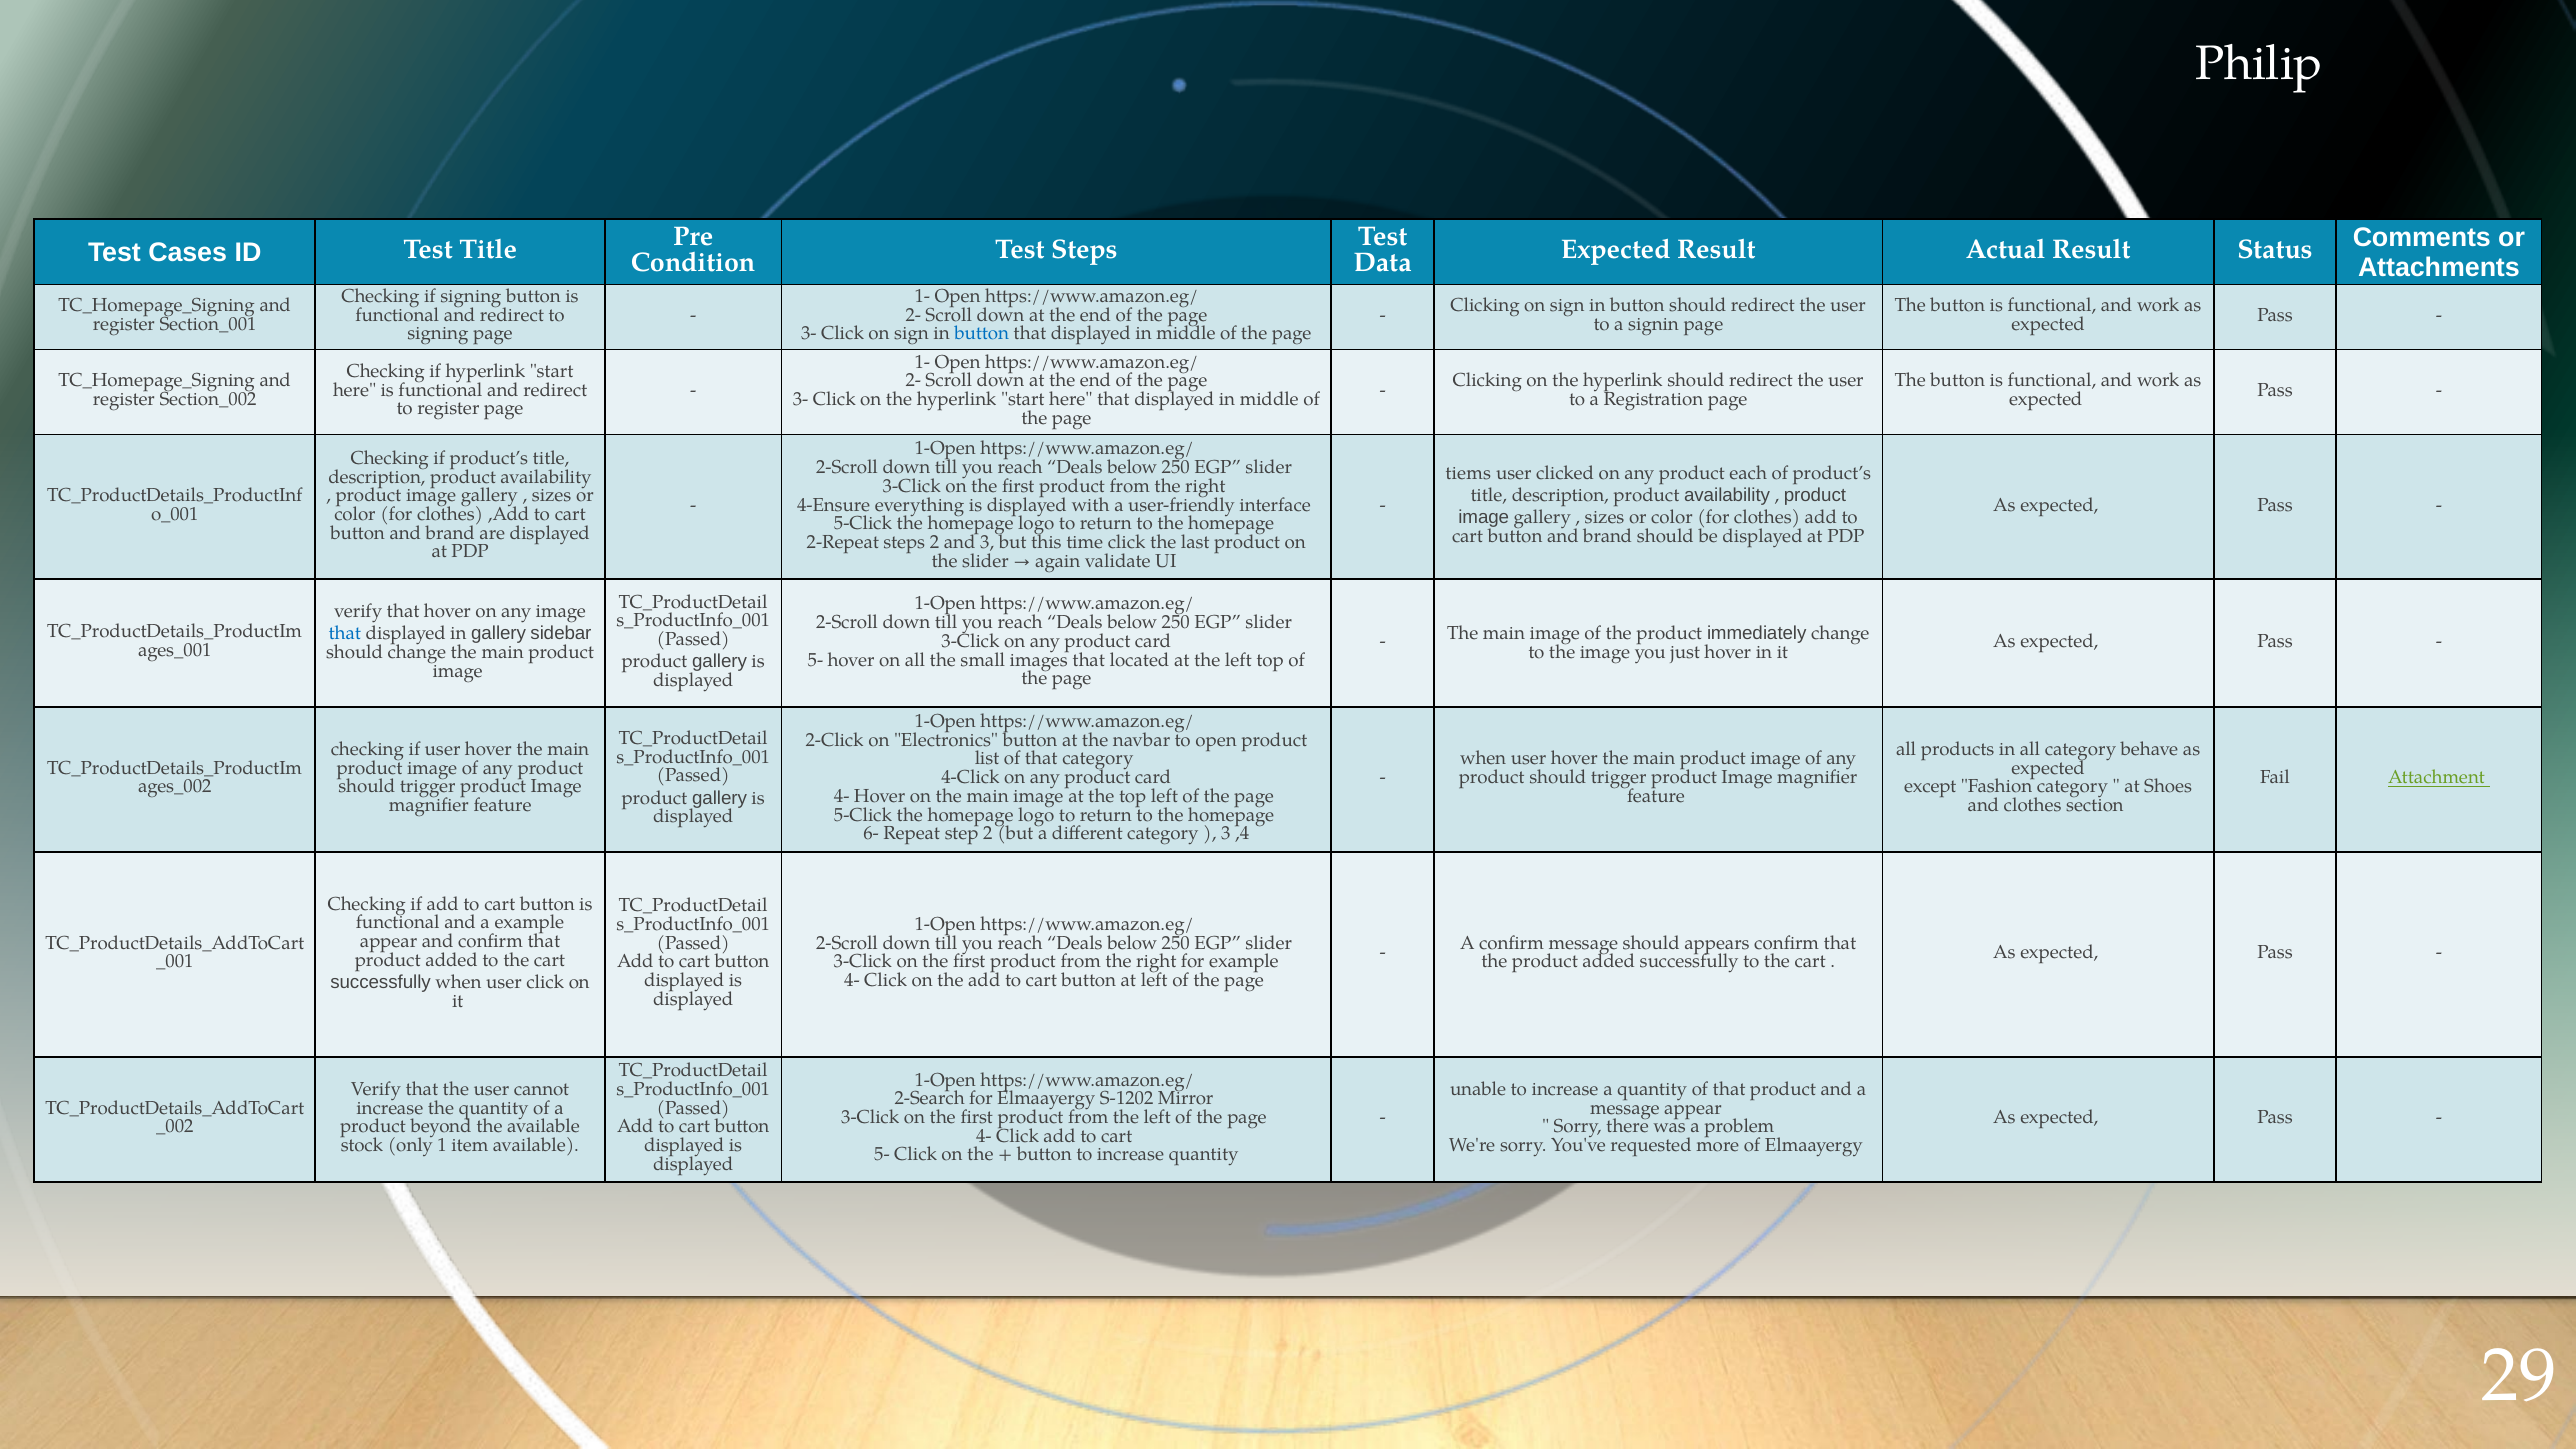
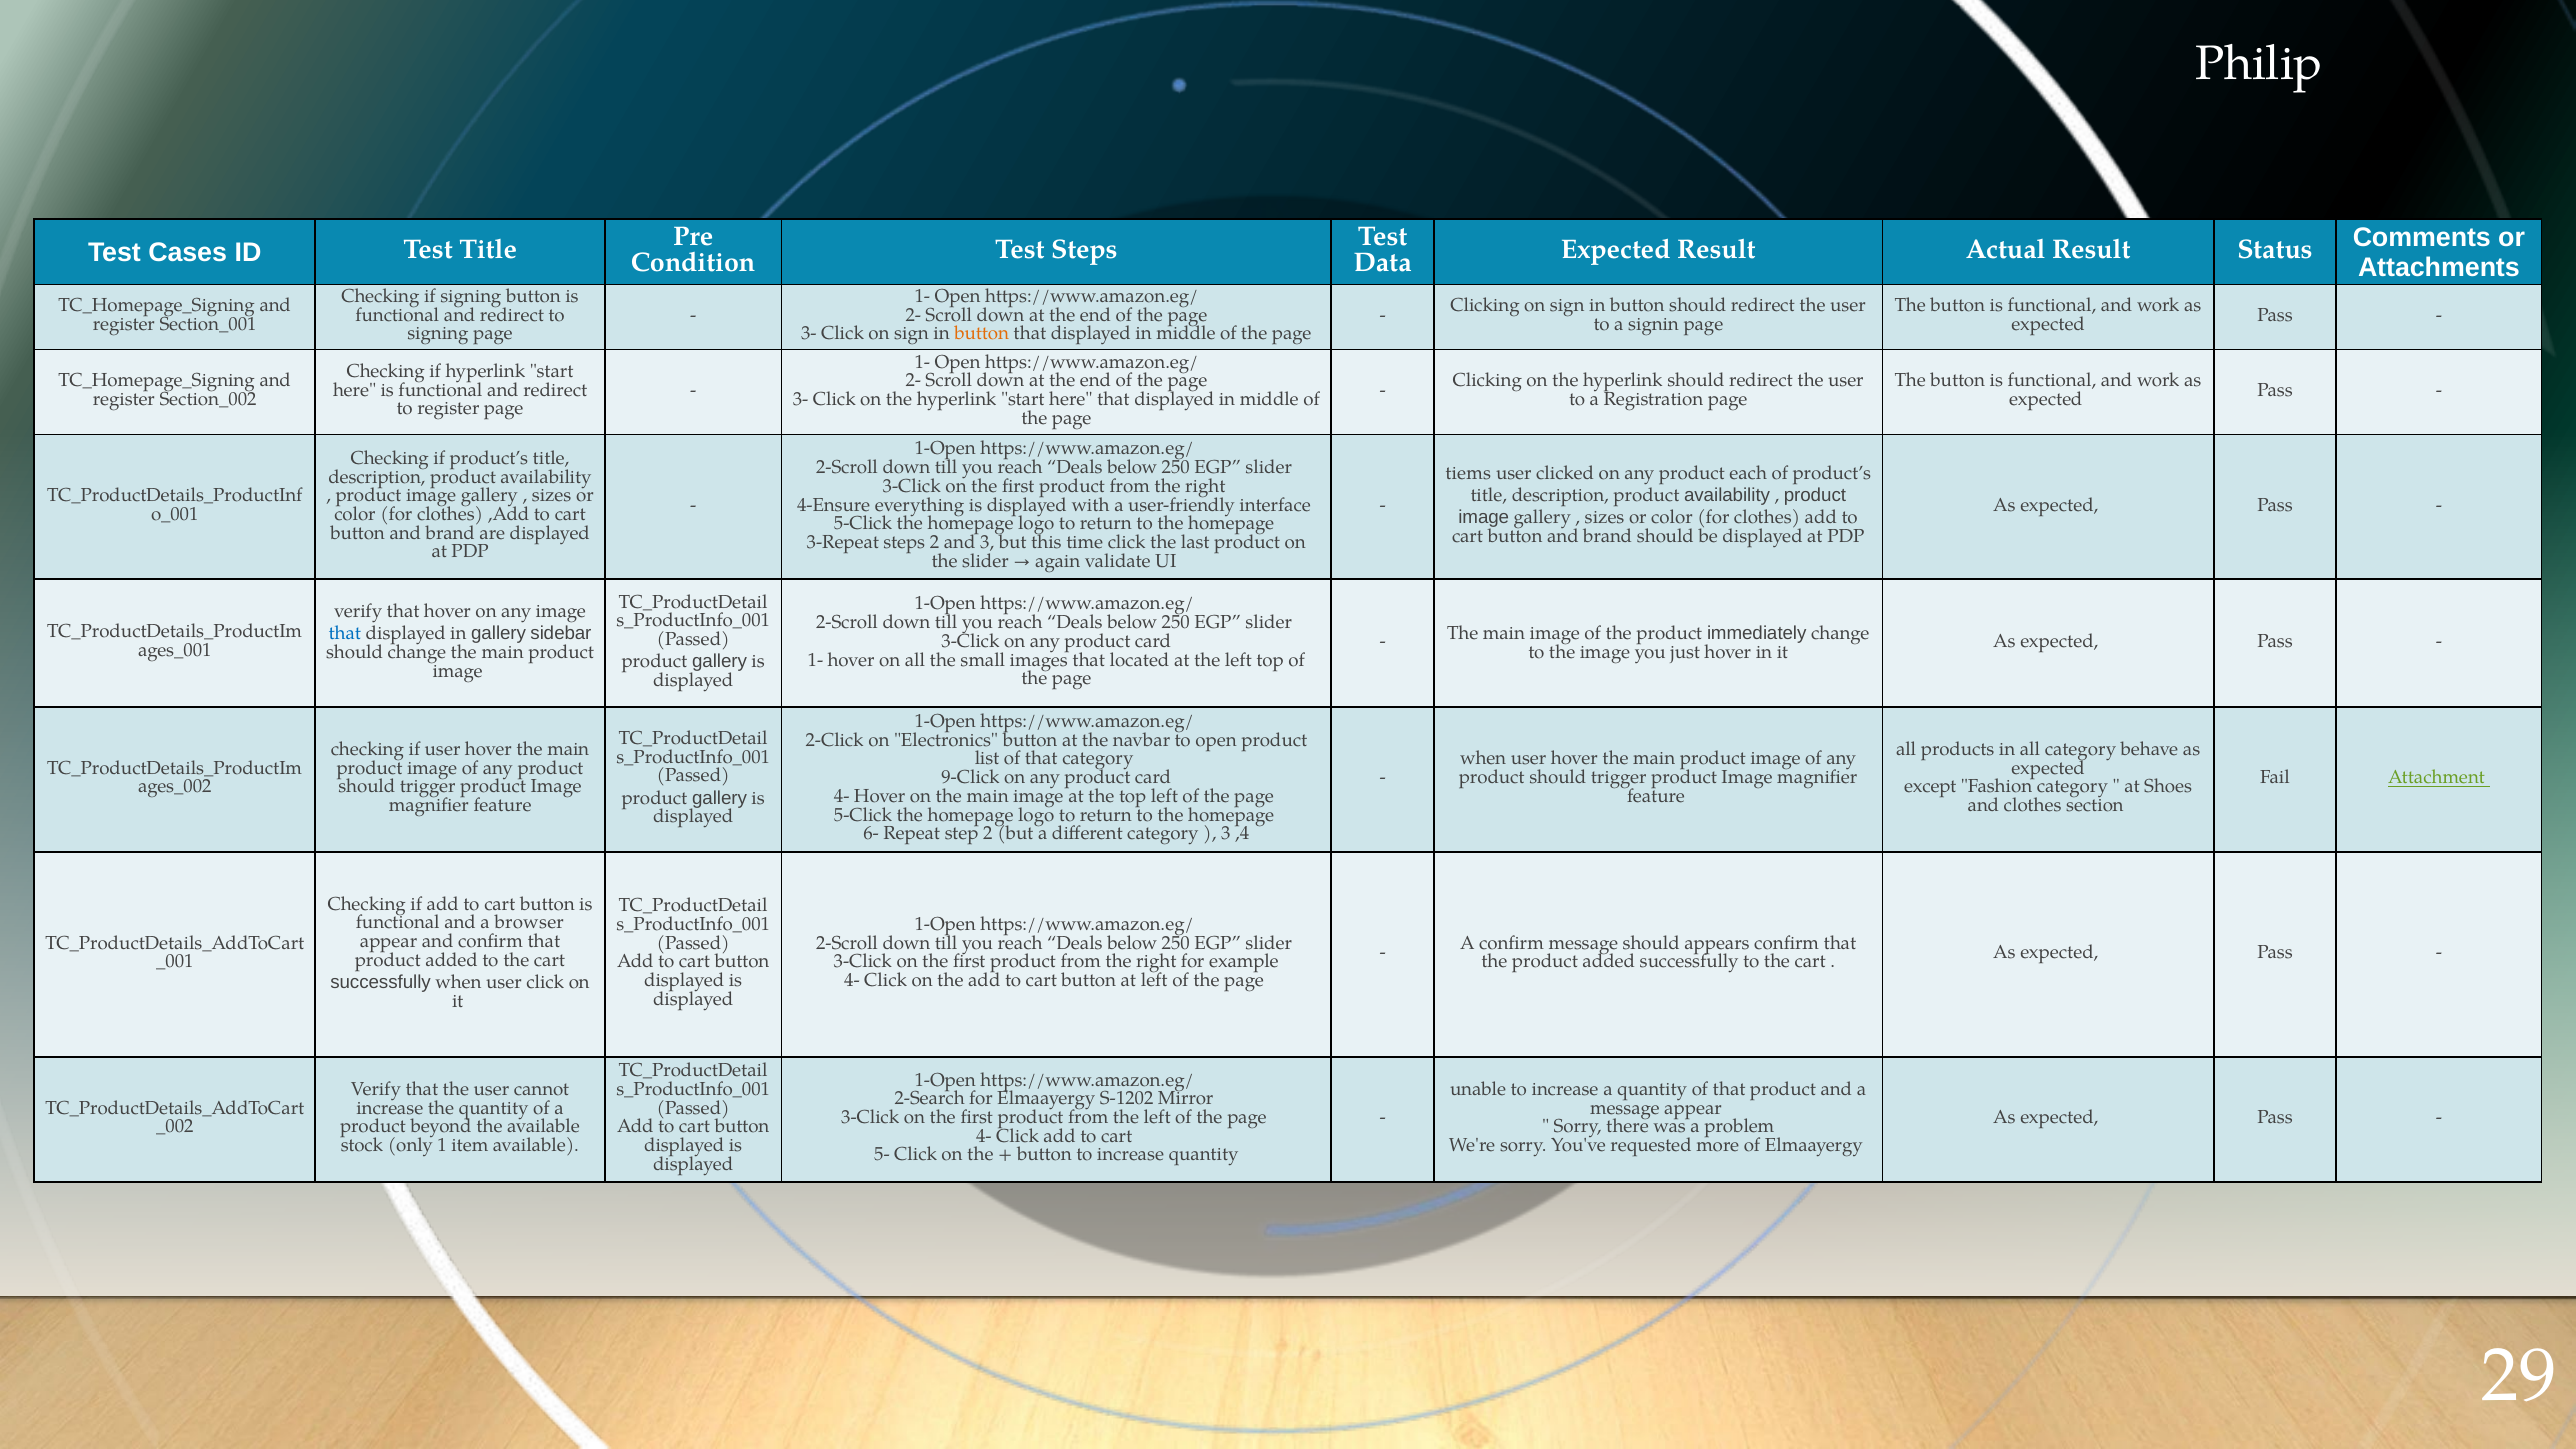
button at (982, 334) colour: blue -> orange
2-Repeat: 2-Repeat -> 3-Repeat
5- at (815, 660): 5- -> 1-
4-Click: 4-Click -> 9-Click
a example: example -> browser
